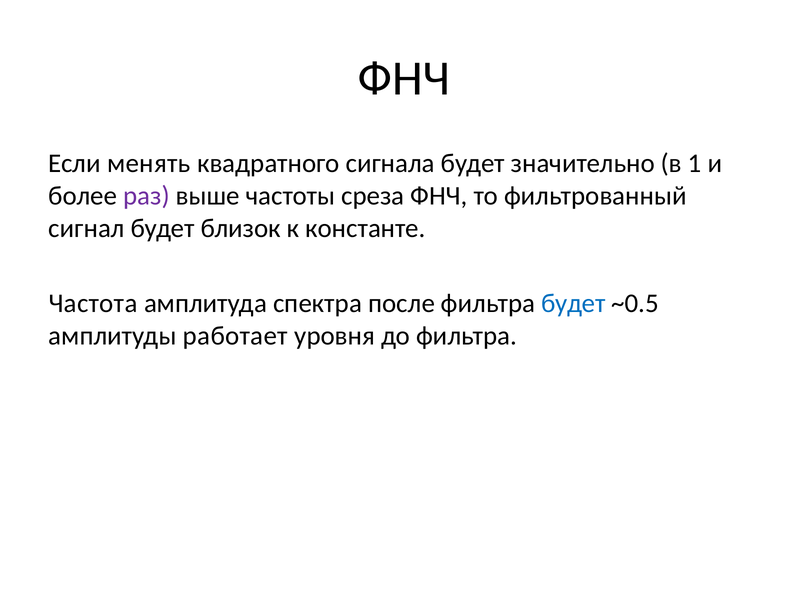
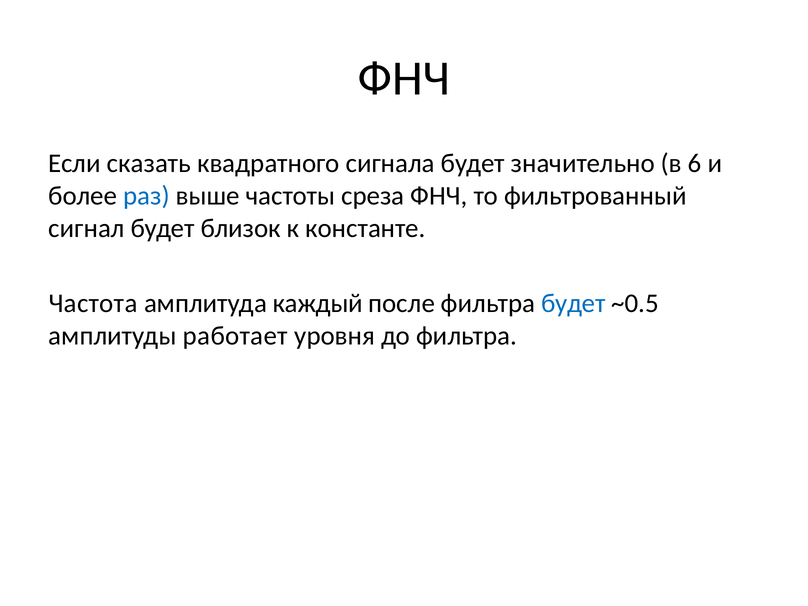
менять: менять -> сказать
1: 1 -> 6
раз colour: purple -> blue
спектра: спектра -> каждый
